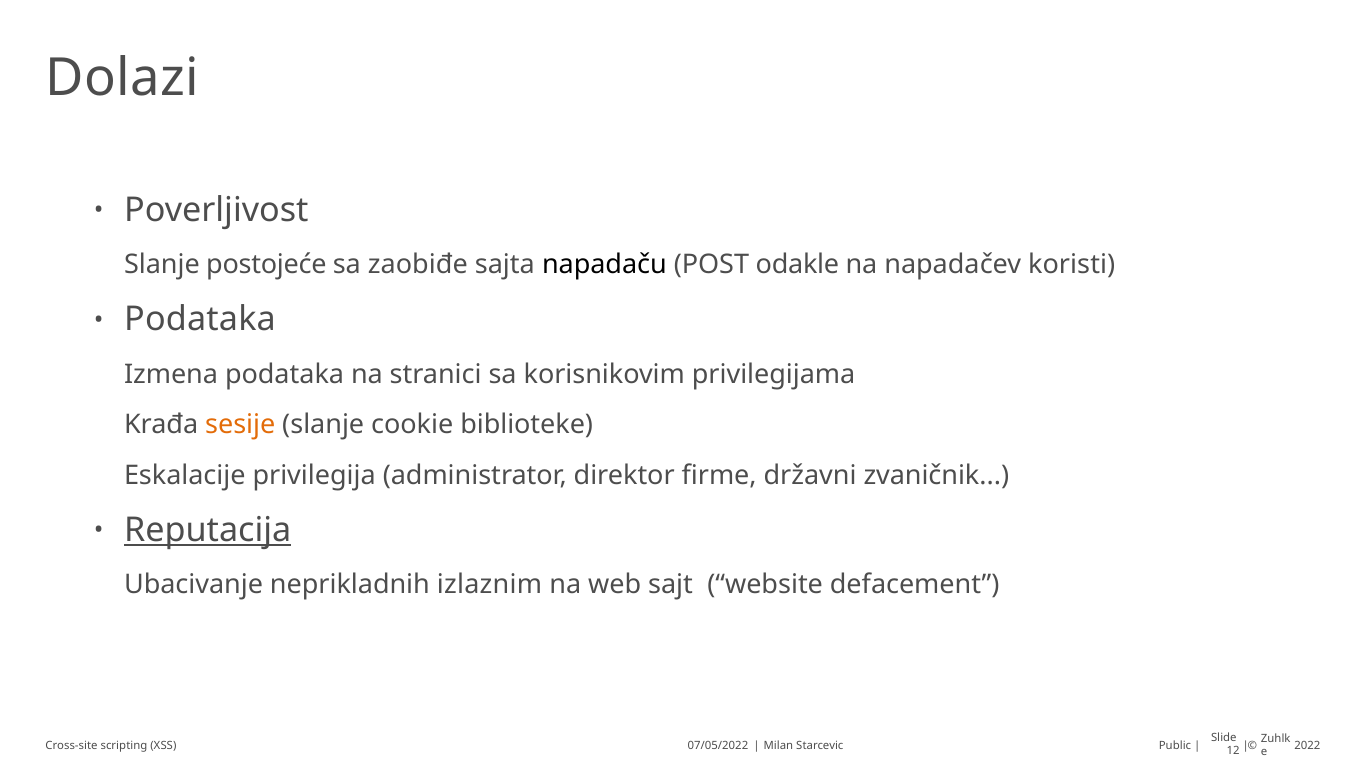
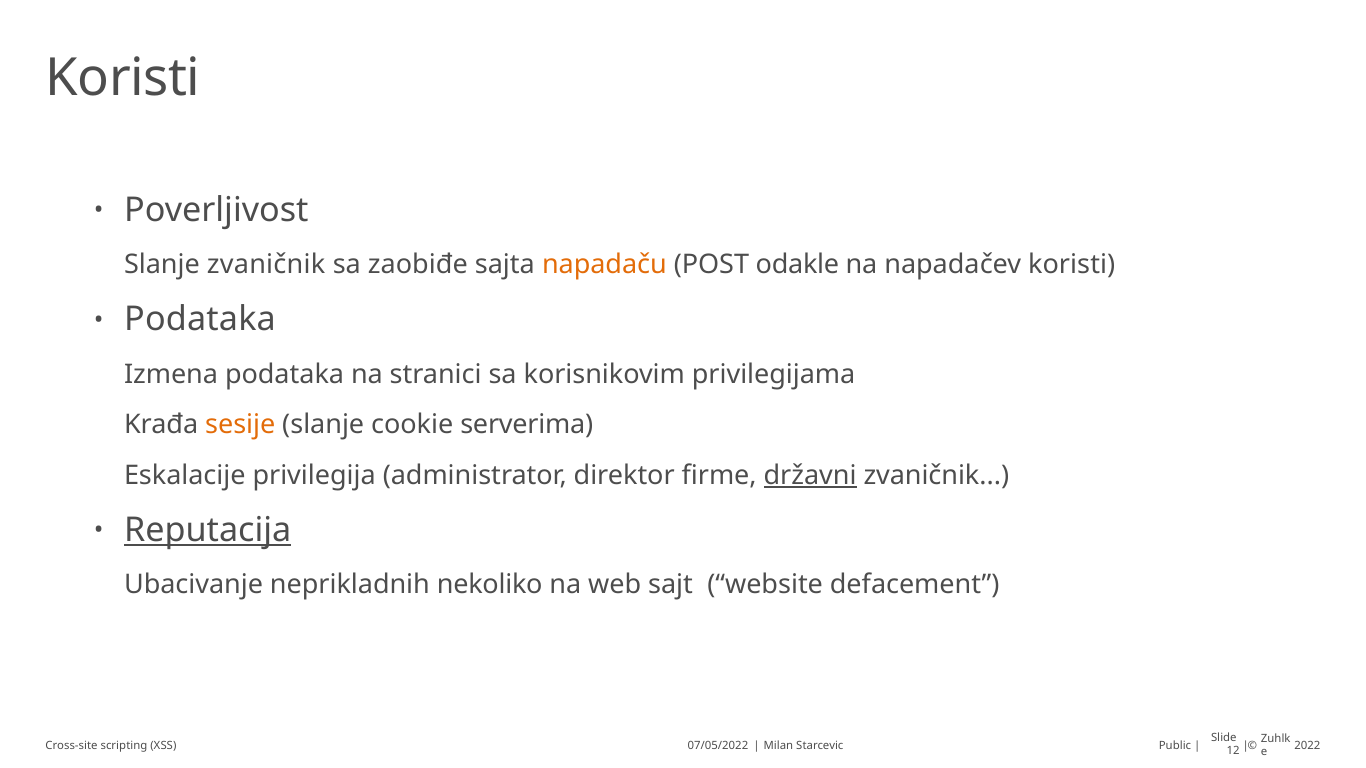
Dolazi at (123, 78): Dolazi -> Koristi
Slanje postojeće: postojeće -> zvaničnik
napadaču colour: black -> orange
biblioteke: biblioteke -> serverima
državni underline: none -> present
izlaznim: izlaznim -> nekoliko
